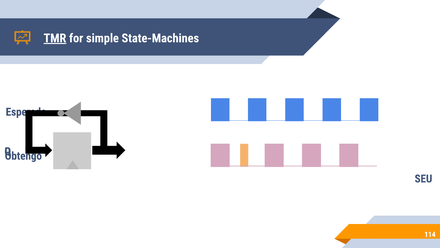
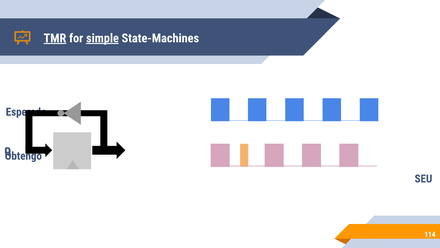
simple underline: none -> present
